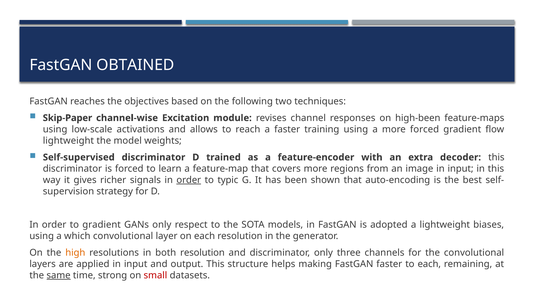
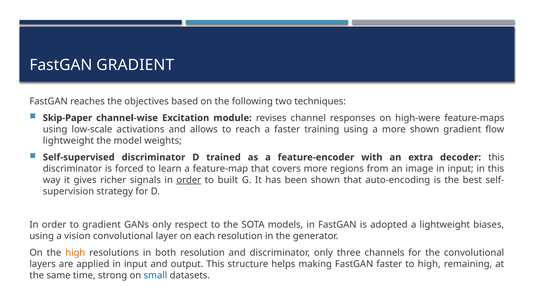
FastGAN OBTAINED: OBTAINED -> GRADIENT
high-been: high-been -> high-were
more forced: forced -> shown
typic: typic -> built
which: which -> vision
to each: each -> high
same underline: present -> none
small colour: red -> blue
